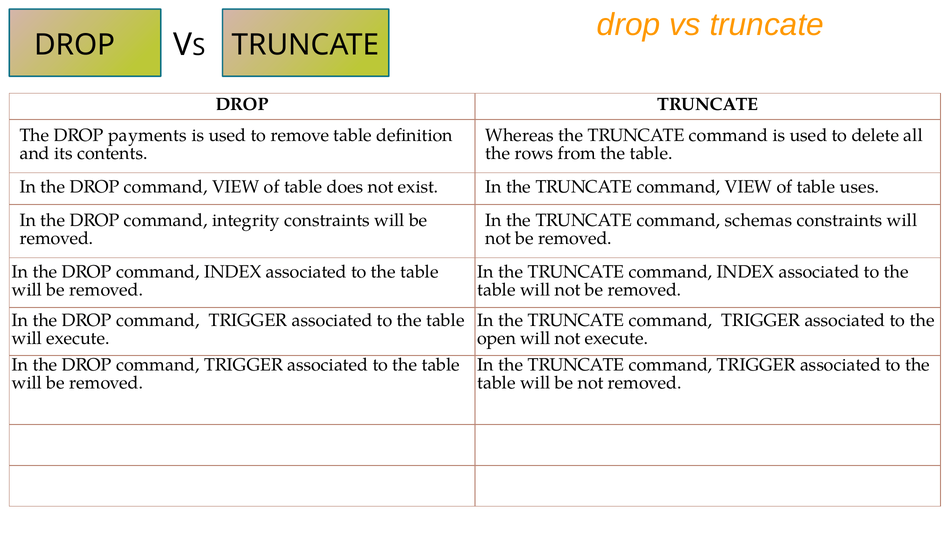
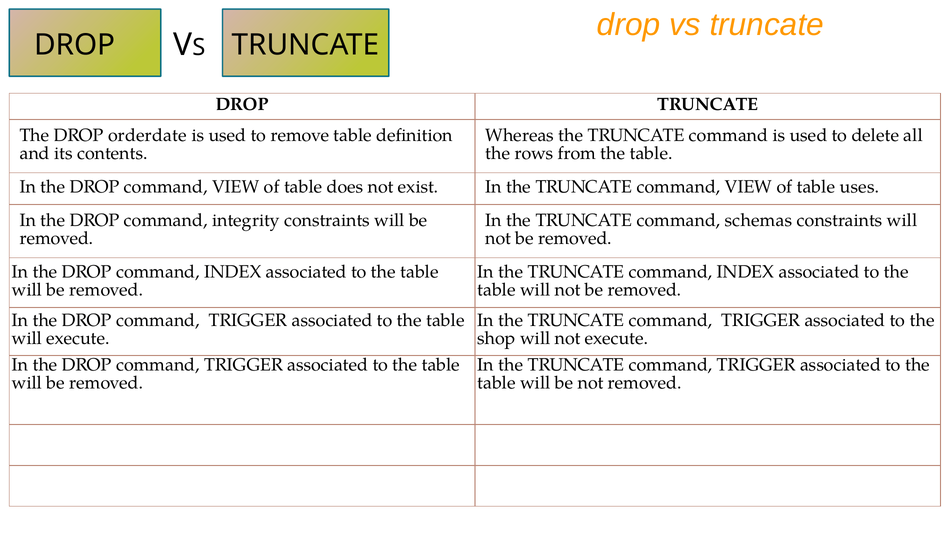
payments: payments -> orderdate
open: open -> shop
